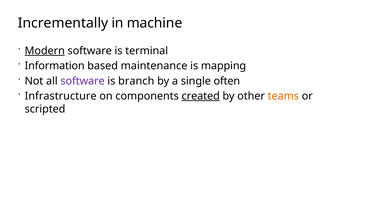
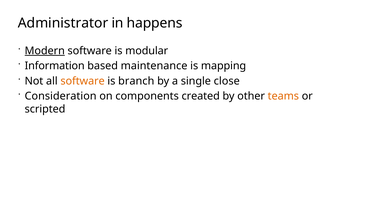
Incrementally: Incrementally -> Administrator
machine: machine -> happens
terminal: terminal -> modular
software at (83, 81) colour: purple -> orange
often: often -> close
Infrastructure: Infrastructure -> Consideration
created underline: present -> none
